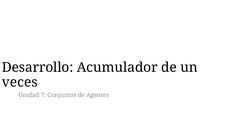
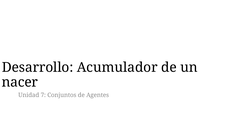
veces: veces -> nacer
